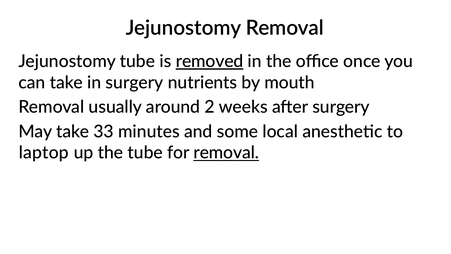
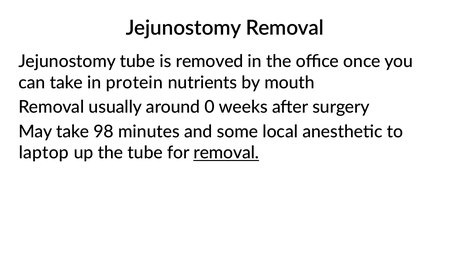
removed underline: present -> none
in surgery: surgery -> protein
2: 2 -> 0
33: 33 -> 98
